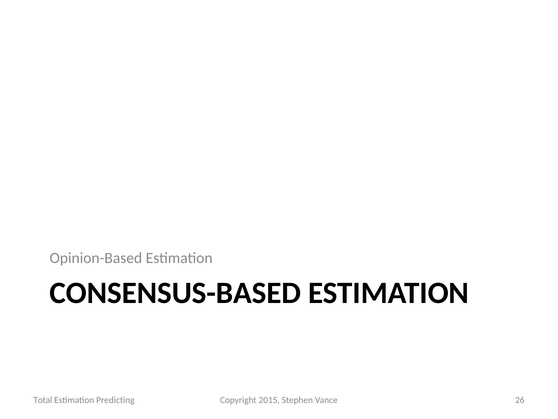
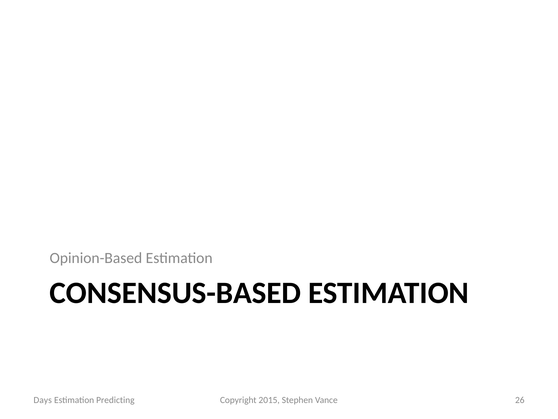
Total: Total -> Days
